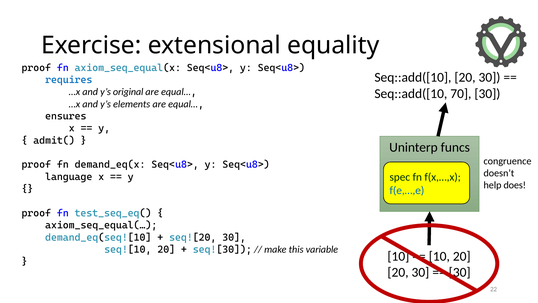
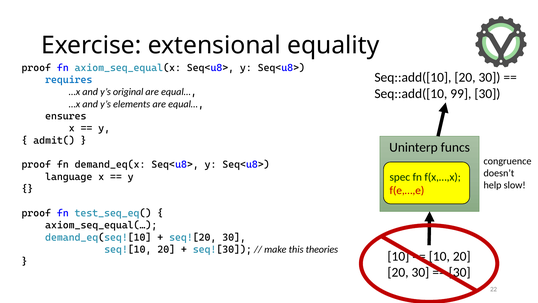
70: 70 -> 99
does: does -> slow
f(e,…,e colour: blue -> red
variable: variable -> theories
